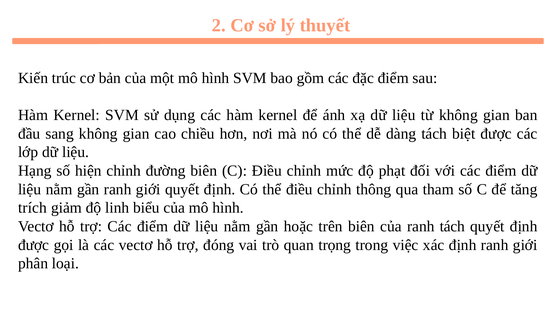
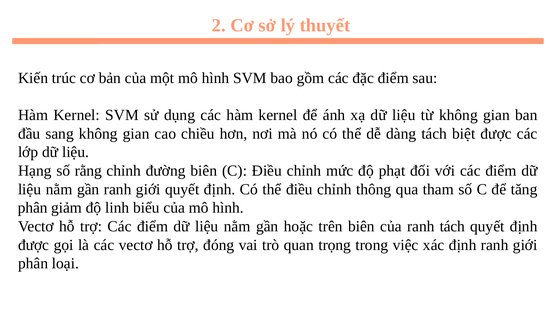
hiện: hiện -> rằng
trích at (33, 208): trích -> phân
